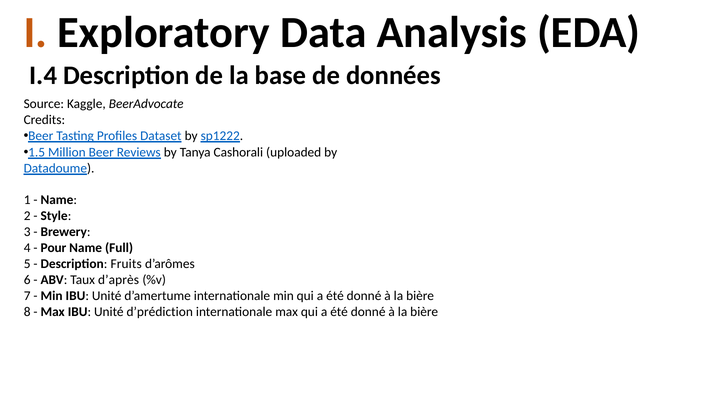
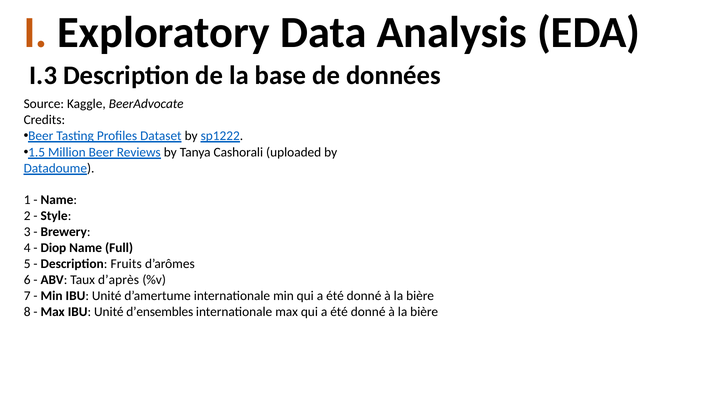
I.4: I.4 -> I.3
Pour: Pour -> Diop
d’prédiction: d’prédiction -> d’ensembles
